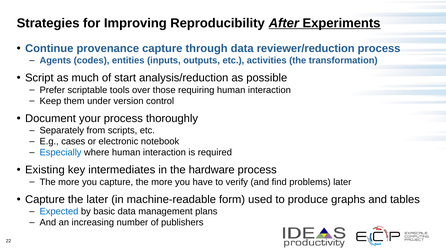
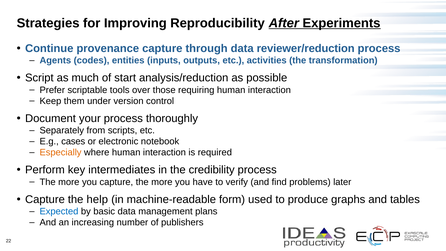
Especially colour: blue -> orange
Existing: Existing -> Perform
hardware: hardware -> credibility
the later: later -> help
